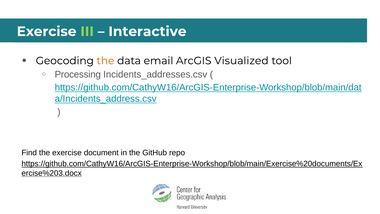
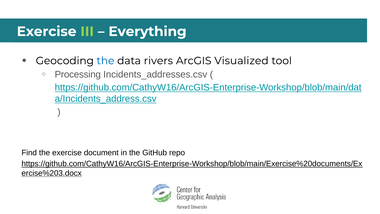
Interactive: Interactive -> Everything
the at (106, 61) colour: orange -> blue
email: email -> rivers
